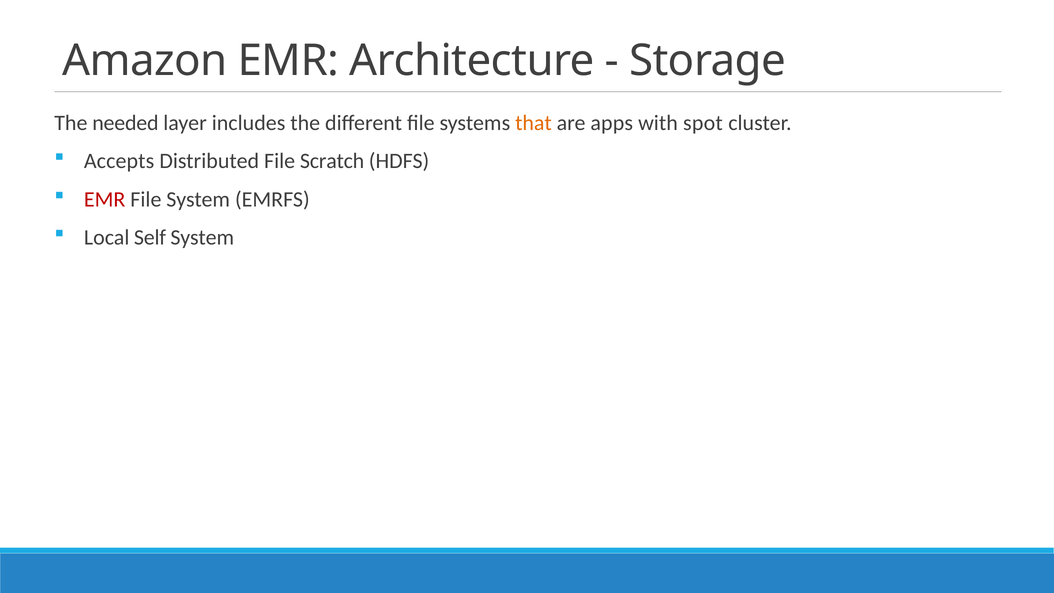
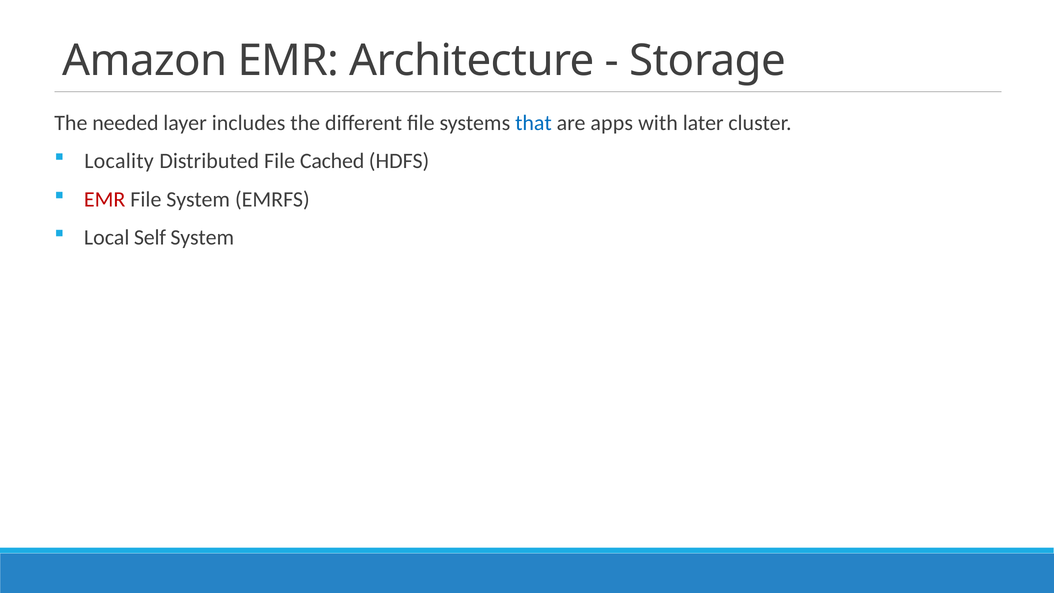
that colour: orange -> blue
spot: spot -> later
Accepts: Accepts -> Locality
Scratch: Scratch -> Cached
